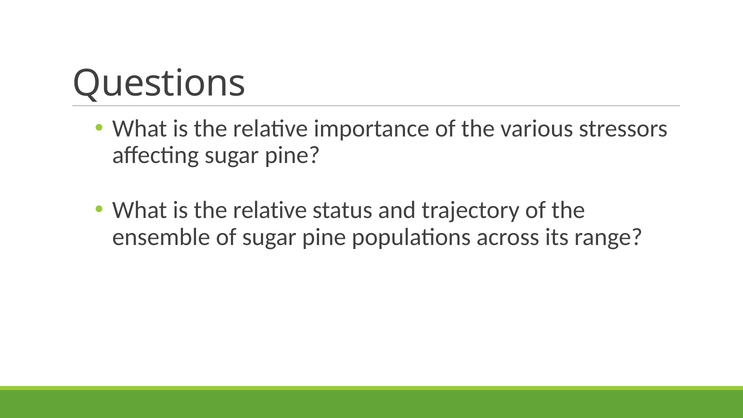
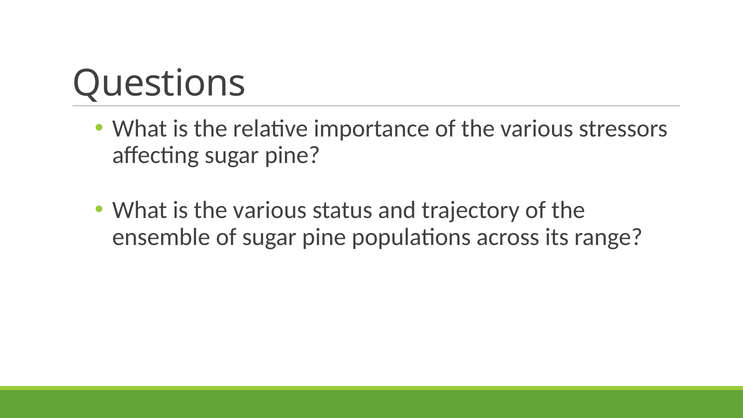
relative at (270, 210): relative -> various
